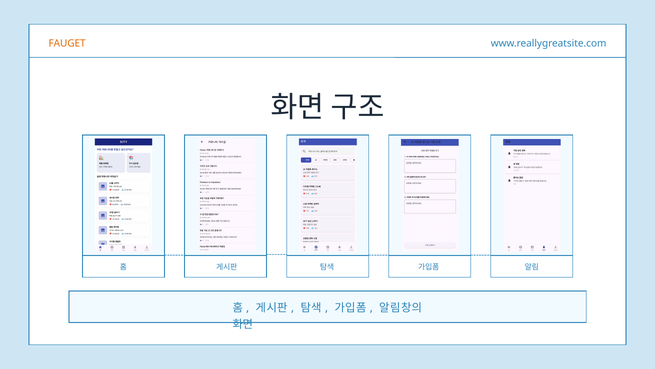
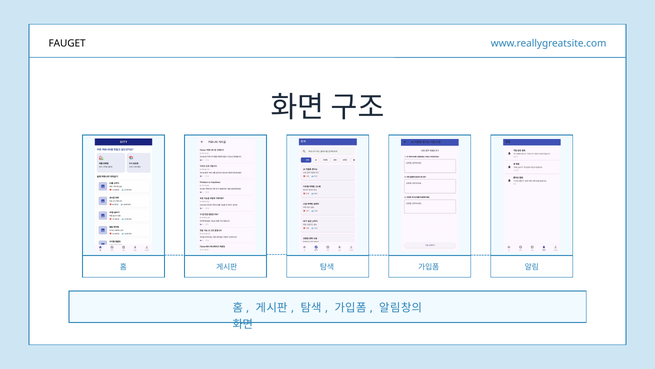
FAUGET colour: orange -> black
